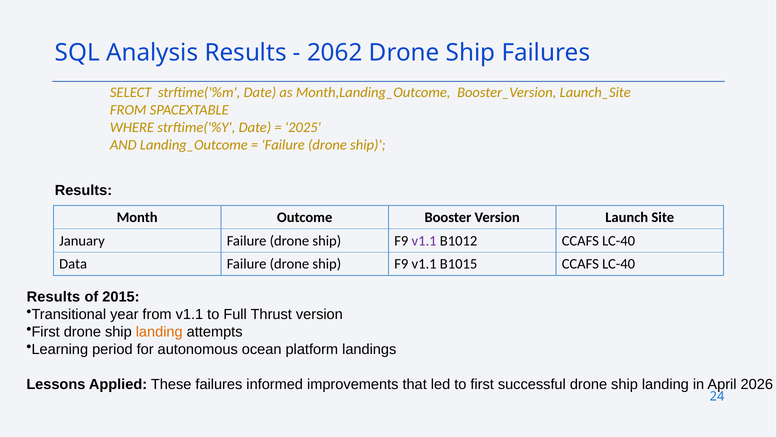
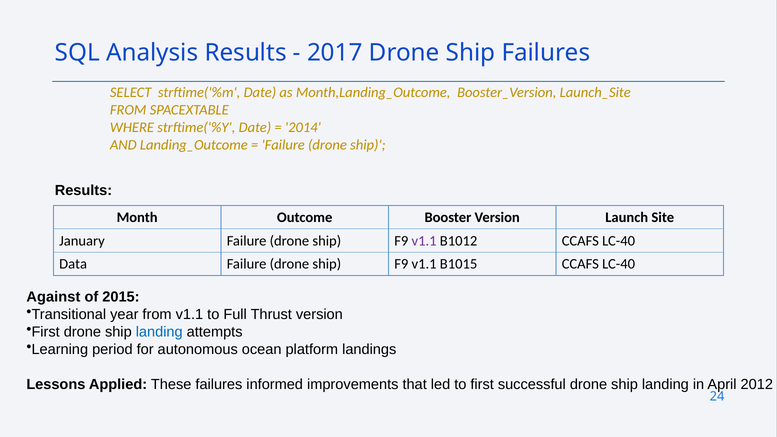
2062: 2062 -> 2017
2025: 2025 -> 2014
Results at (53, 297): Results -> Against
landing at (159, 332) colour: orange -> blue
2026: 2026 -> 2012
